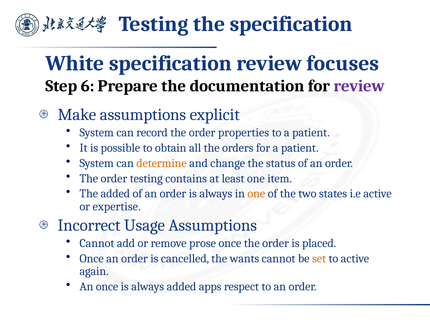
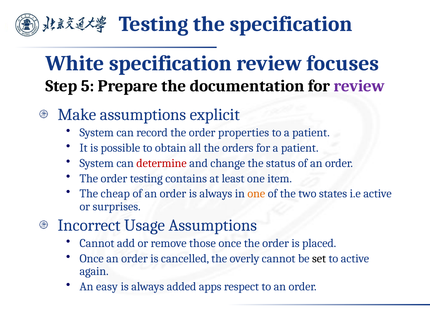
6: 6 -> 5
determine colour: orange -> red
The added: added -> cheap
expertise: expertise -> surprises
prose: prose -> those
wants: wants -> overly
set colour: orange -> black
An once: once -> easy
